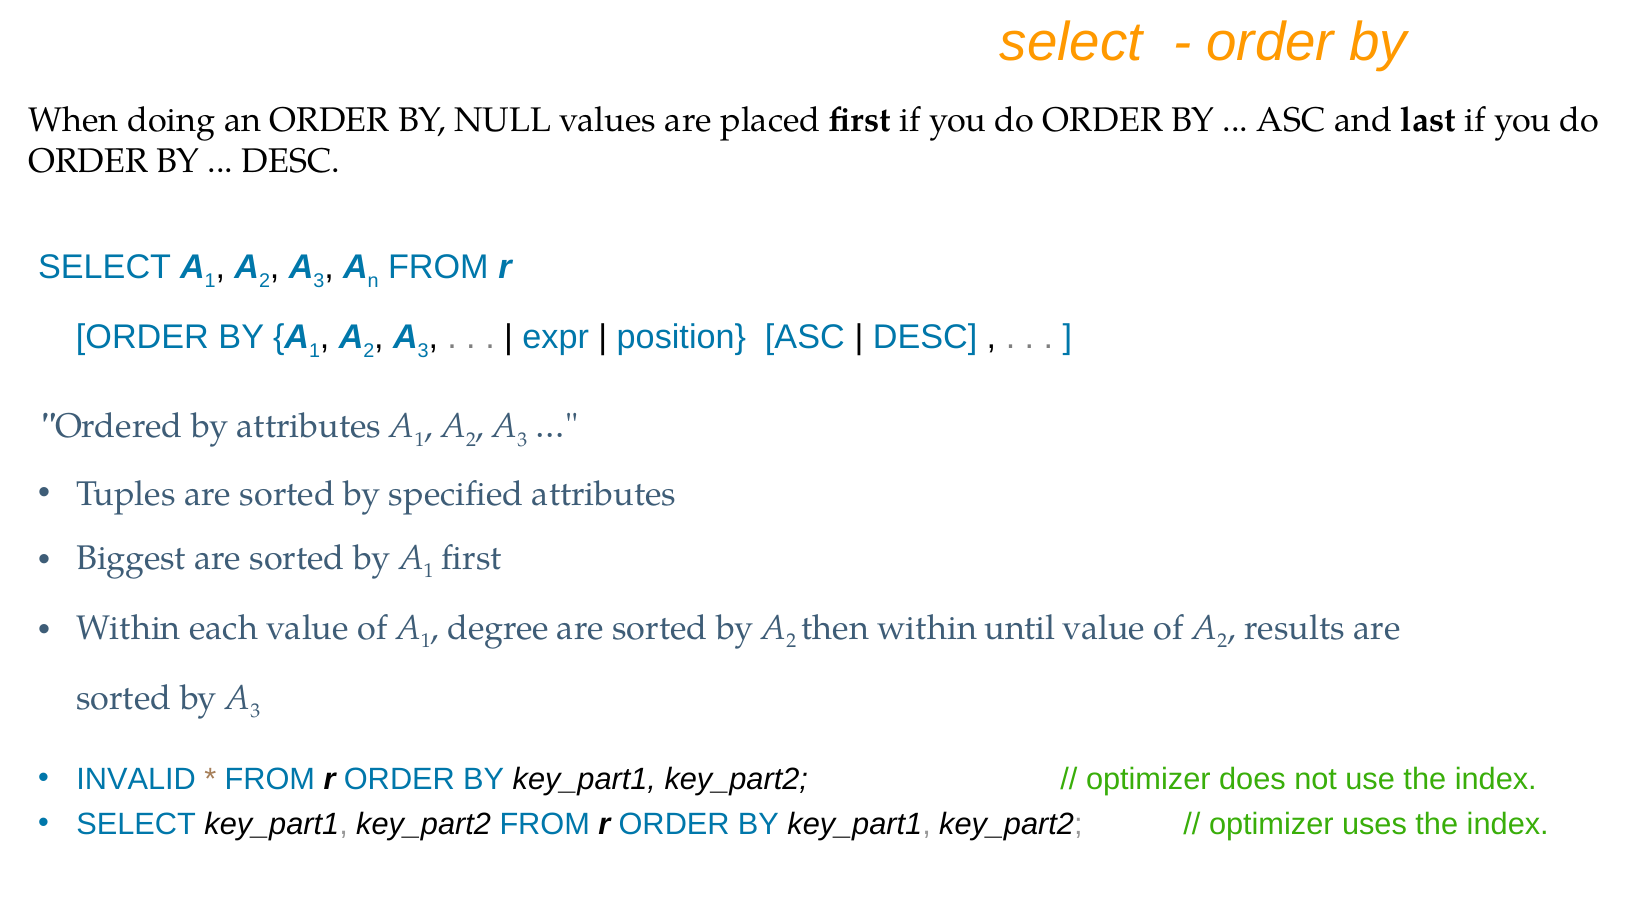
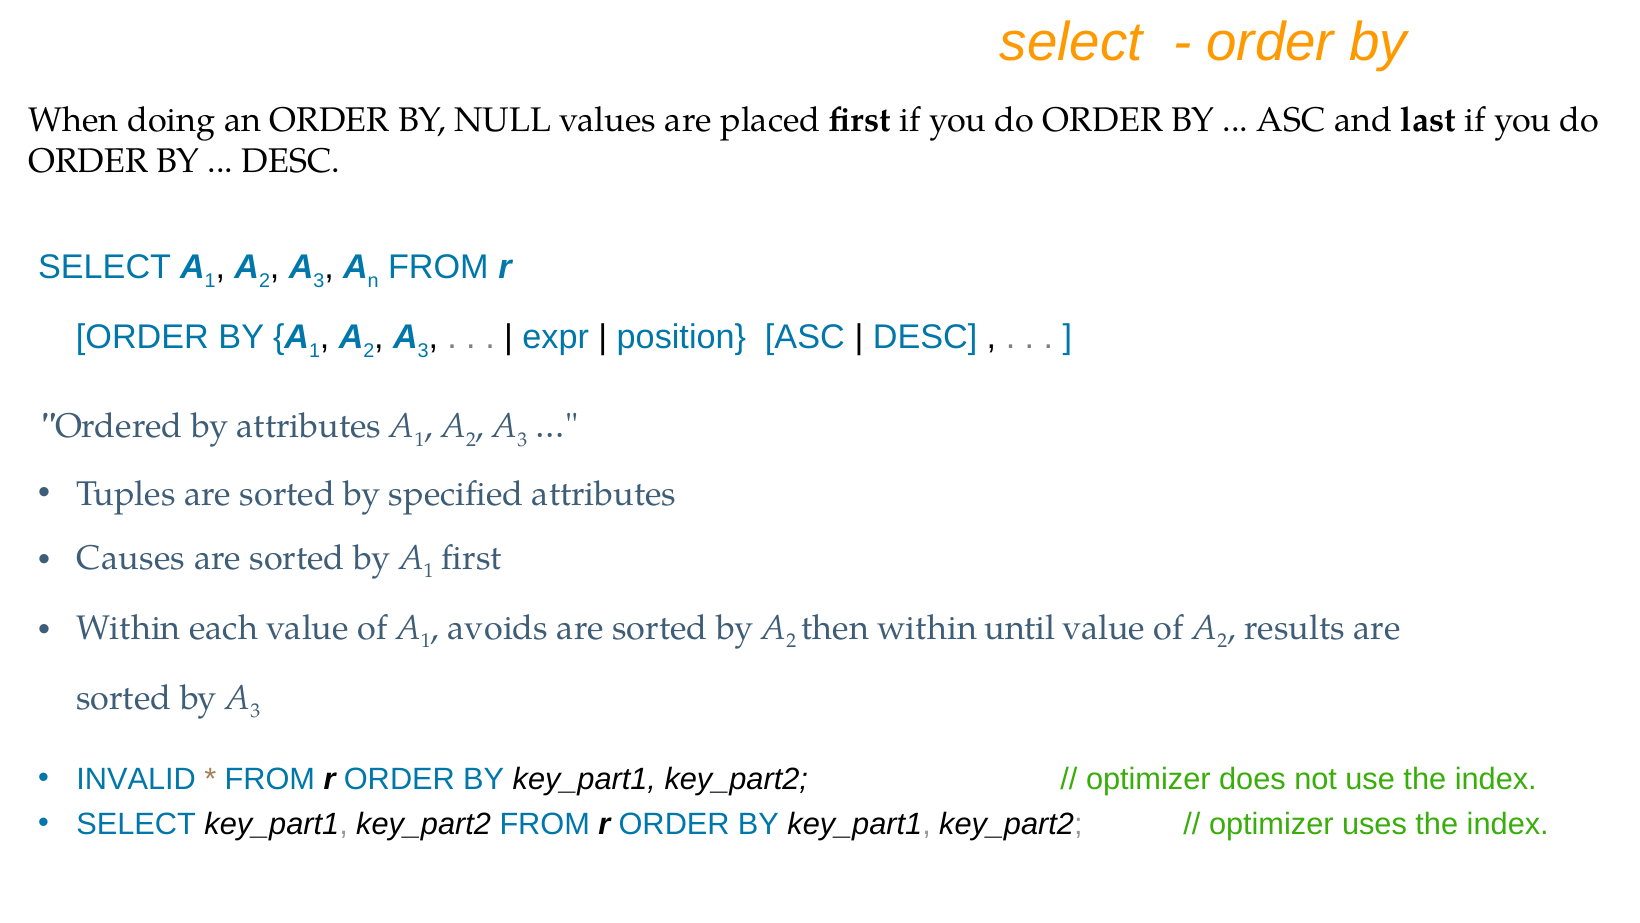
Biggest: Biggest -> Causes
degree: degree -> avoids
